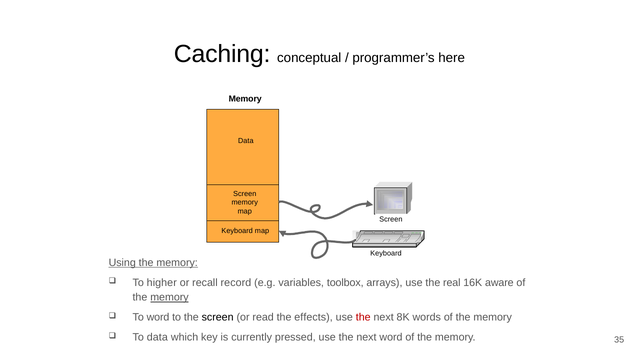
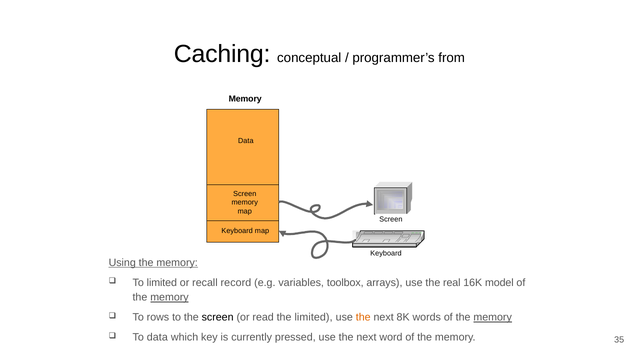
here: here -> from
To higher: higher -> limited
aware: aware -> model
To word: word -> rows
the effects: effects -> limited
the at (363, 318) colour: red -> orange
memory at (493, 318) underline: none -> present
